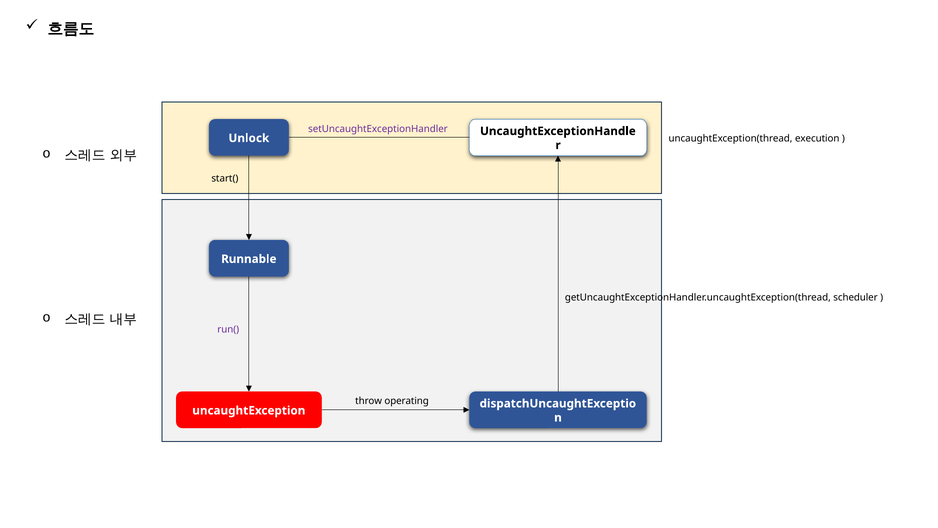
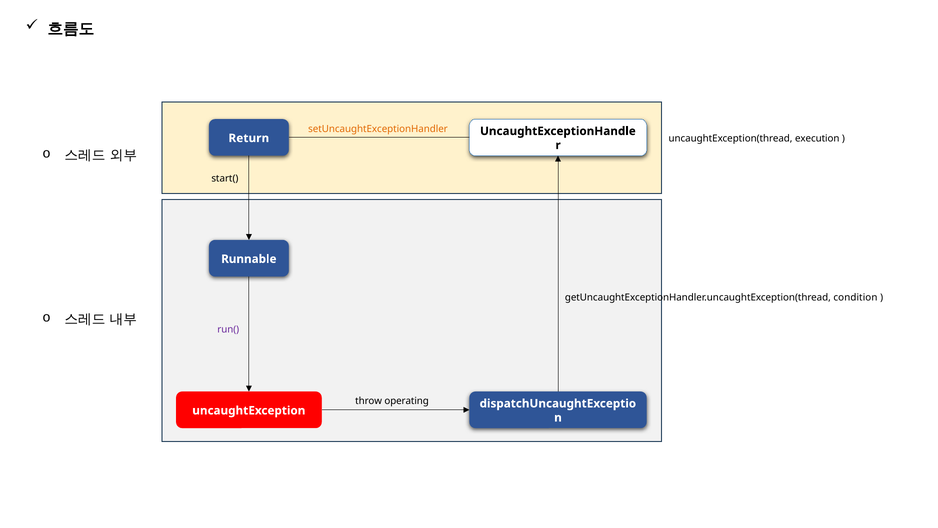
setUncaughtExceptionHandler colour: purple -> orange
Unlock: Unlock -> Return
scheduler: scheduler -> condition
